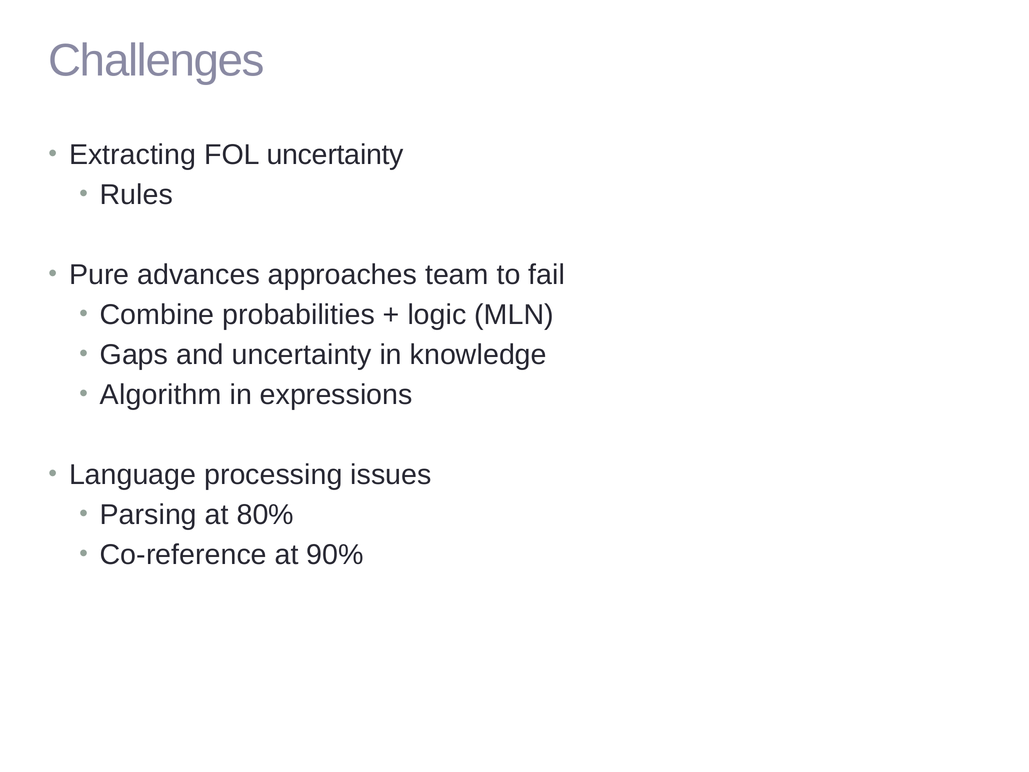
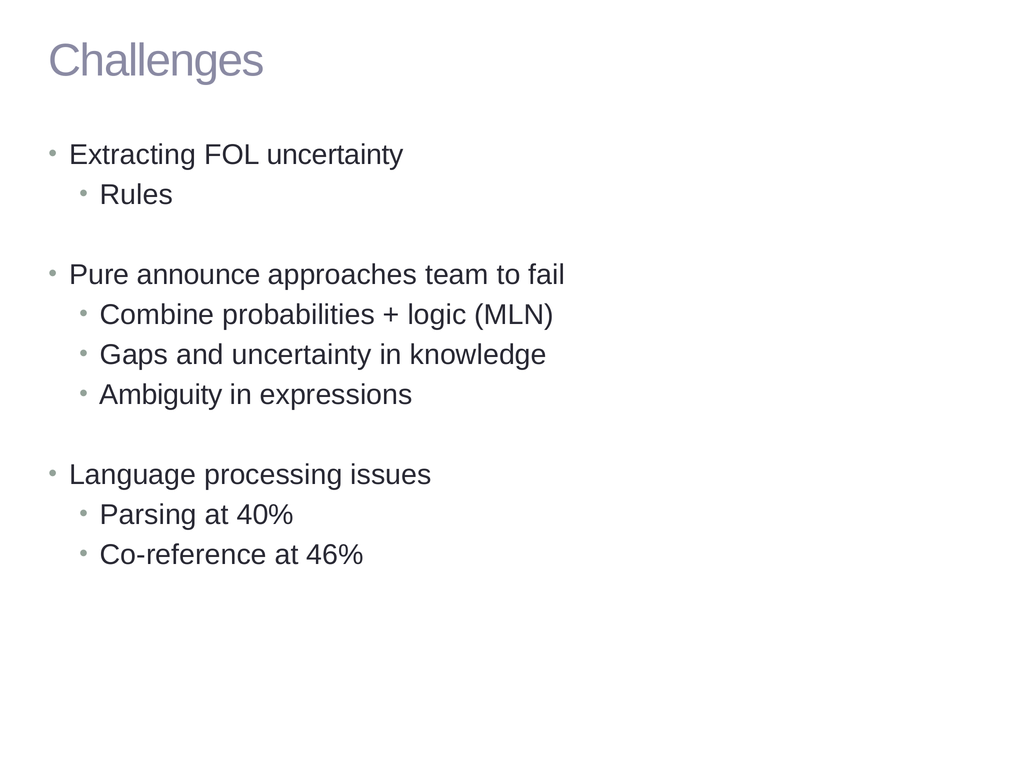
advances: advances -> announce
Algorithm: Algorithm -> Ambiguity
80%: 80% -> 40%
90%: 90% -> 46%
